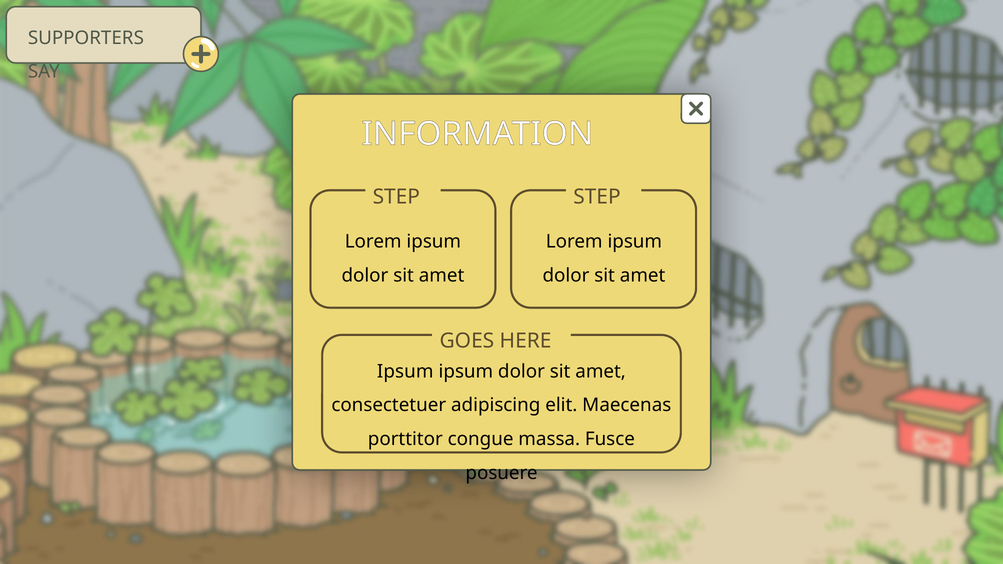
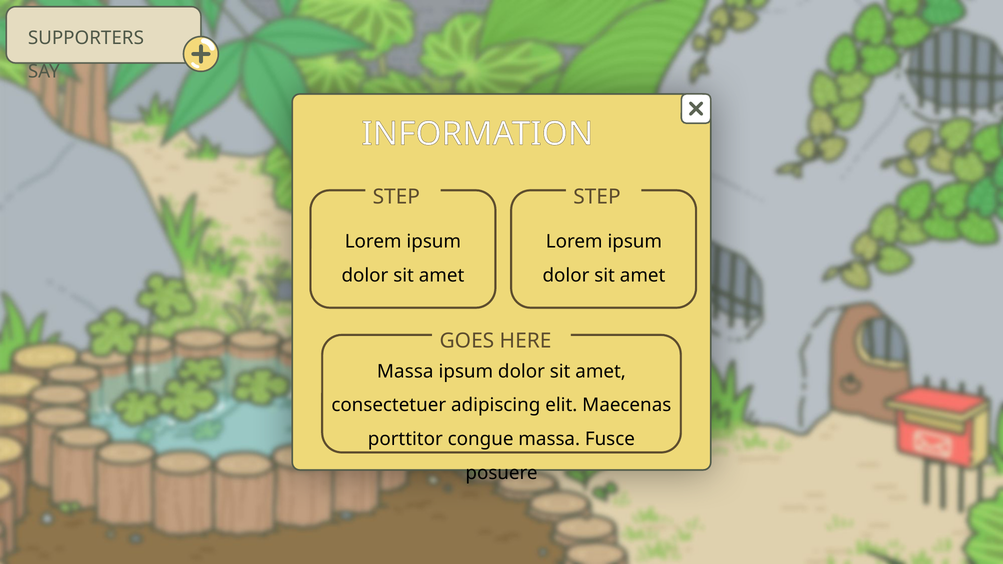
Ipsum at (405, 371): Ipsum -> Massa
